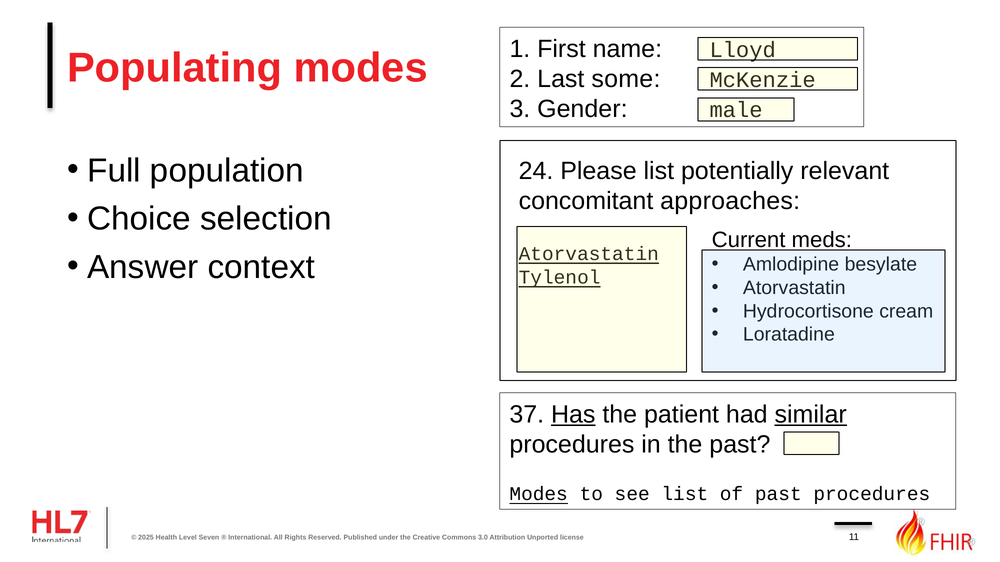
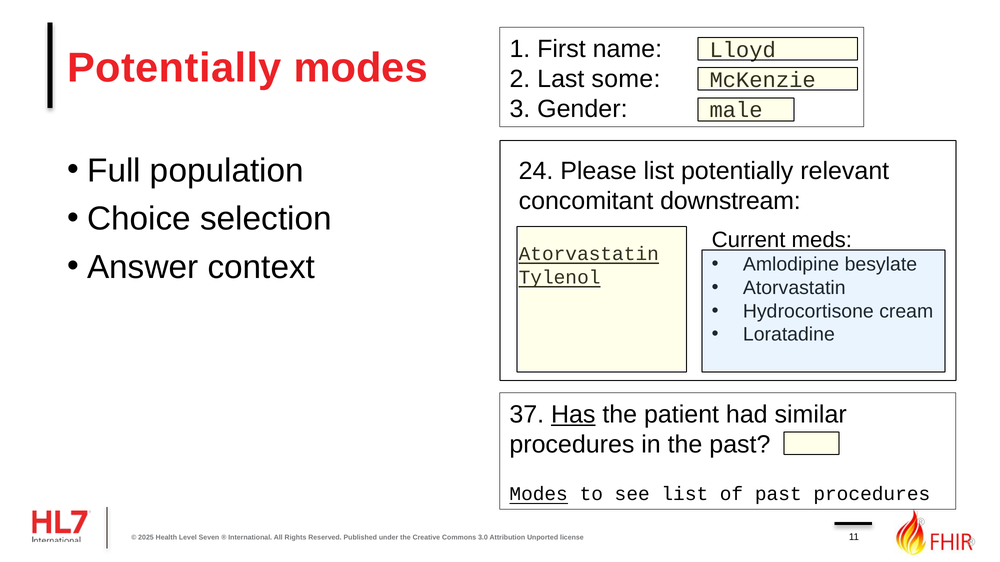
Populating at (175, 68): Populating -> Potentially
approaches: approaches -> downstream
similar underline: present -> none
